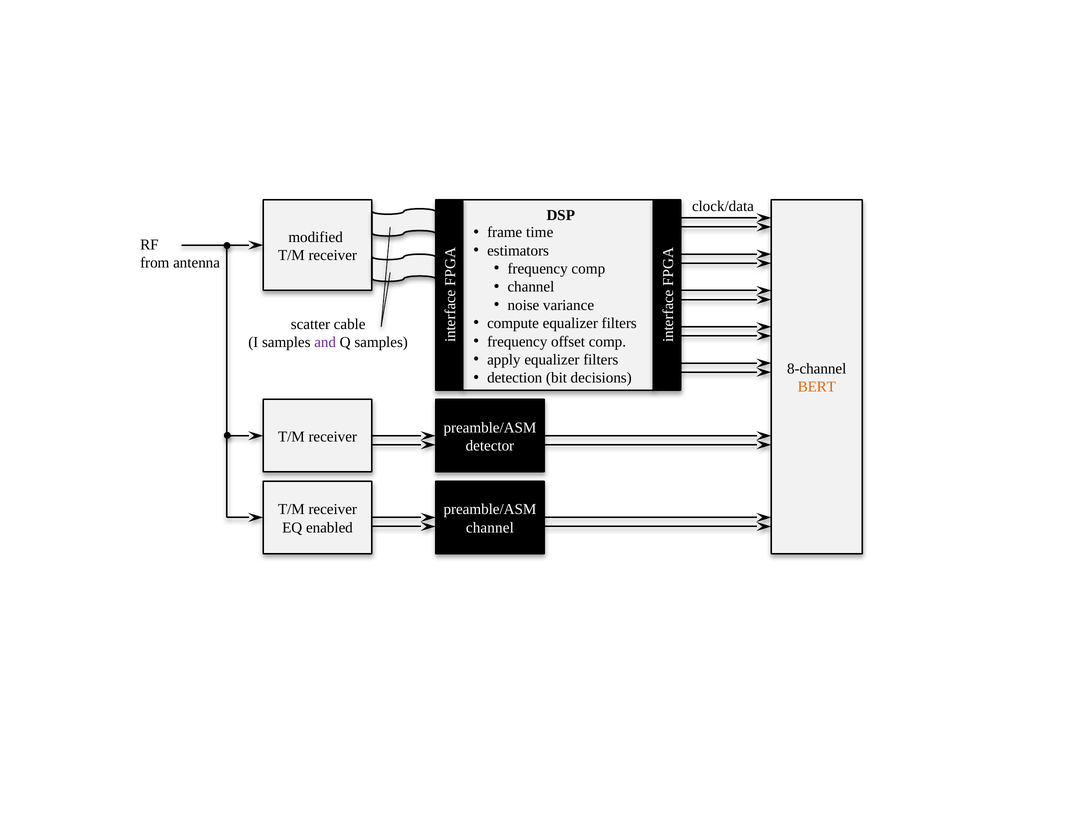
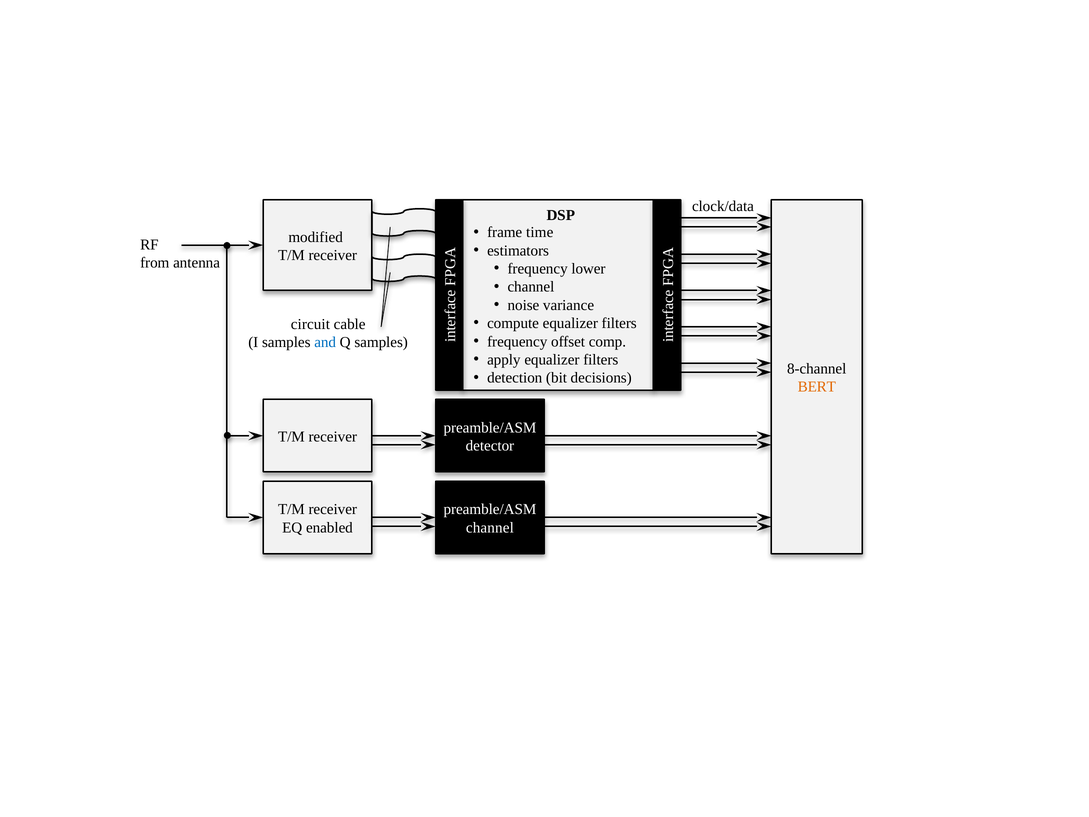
frequency comp: comp -> lower
scatter: scatter -> circuit
and colour: purple -> blue
